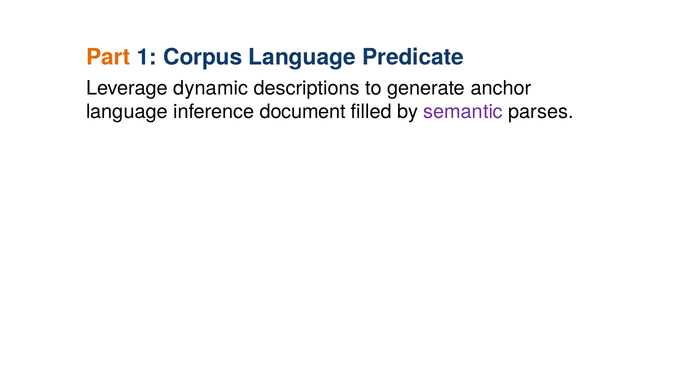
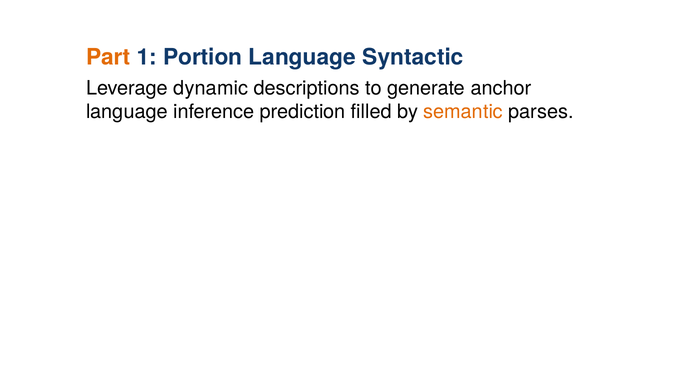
Corpus: Corpus -> Portion
Predicate: Predicate -> Syntactic
document: document -> prediction
semantic colour: purple -> orange
